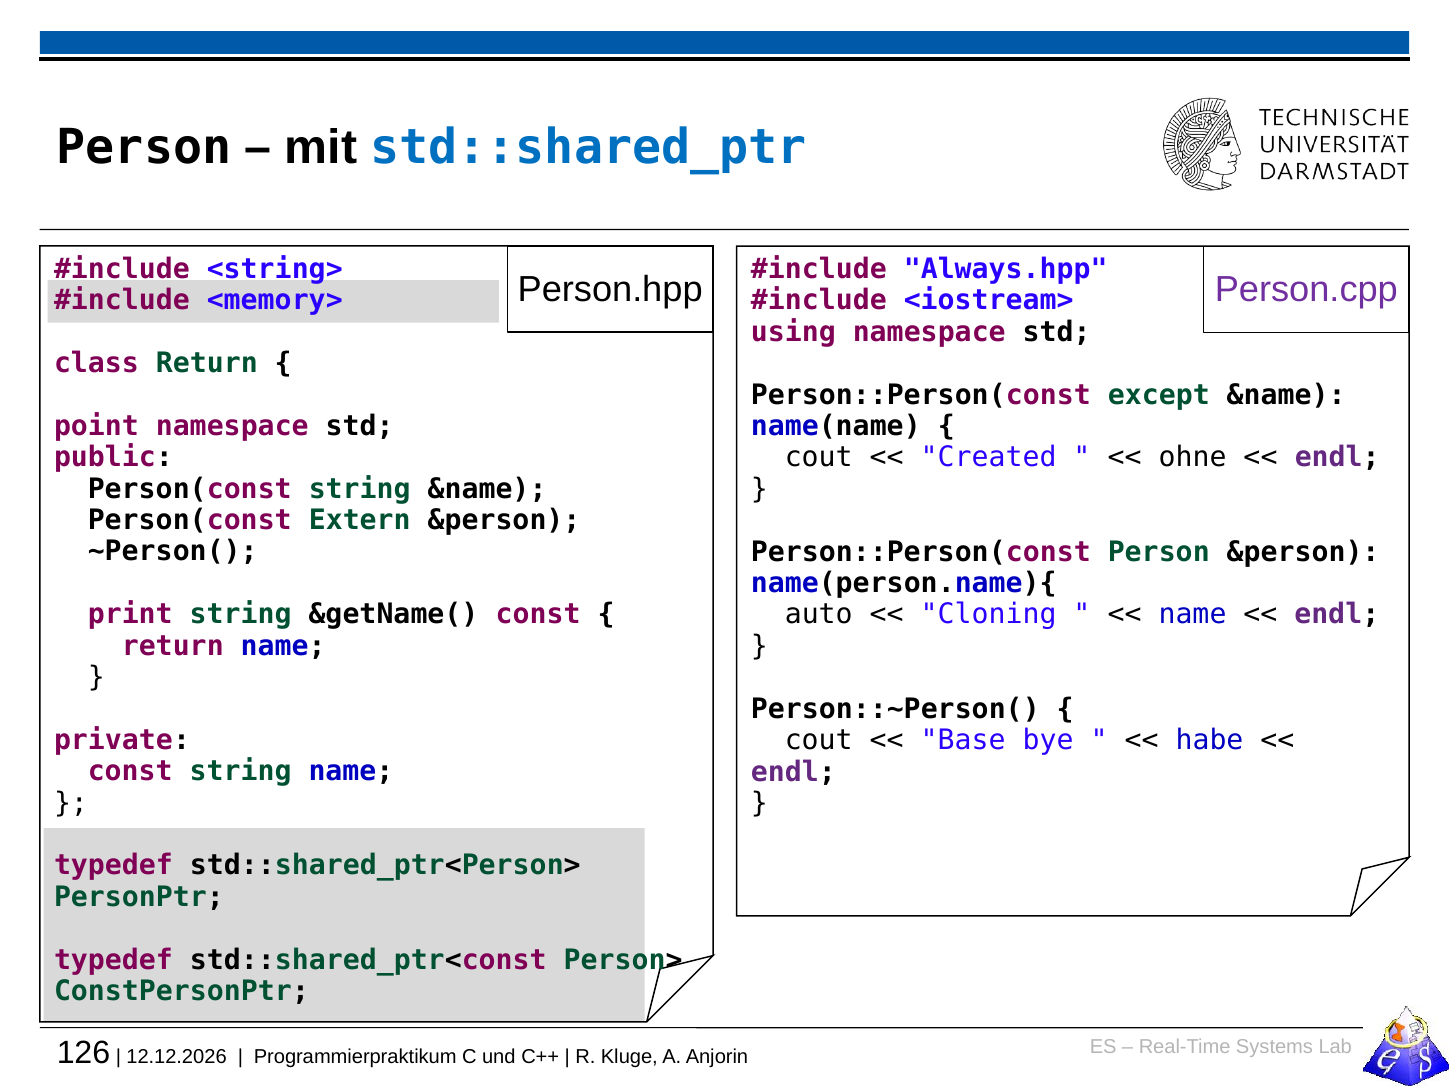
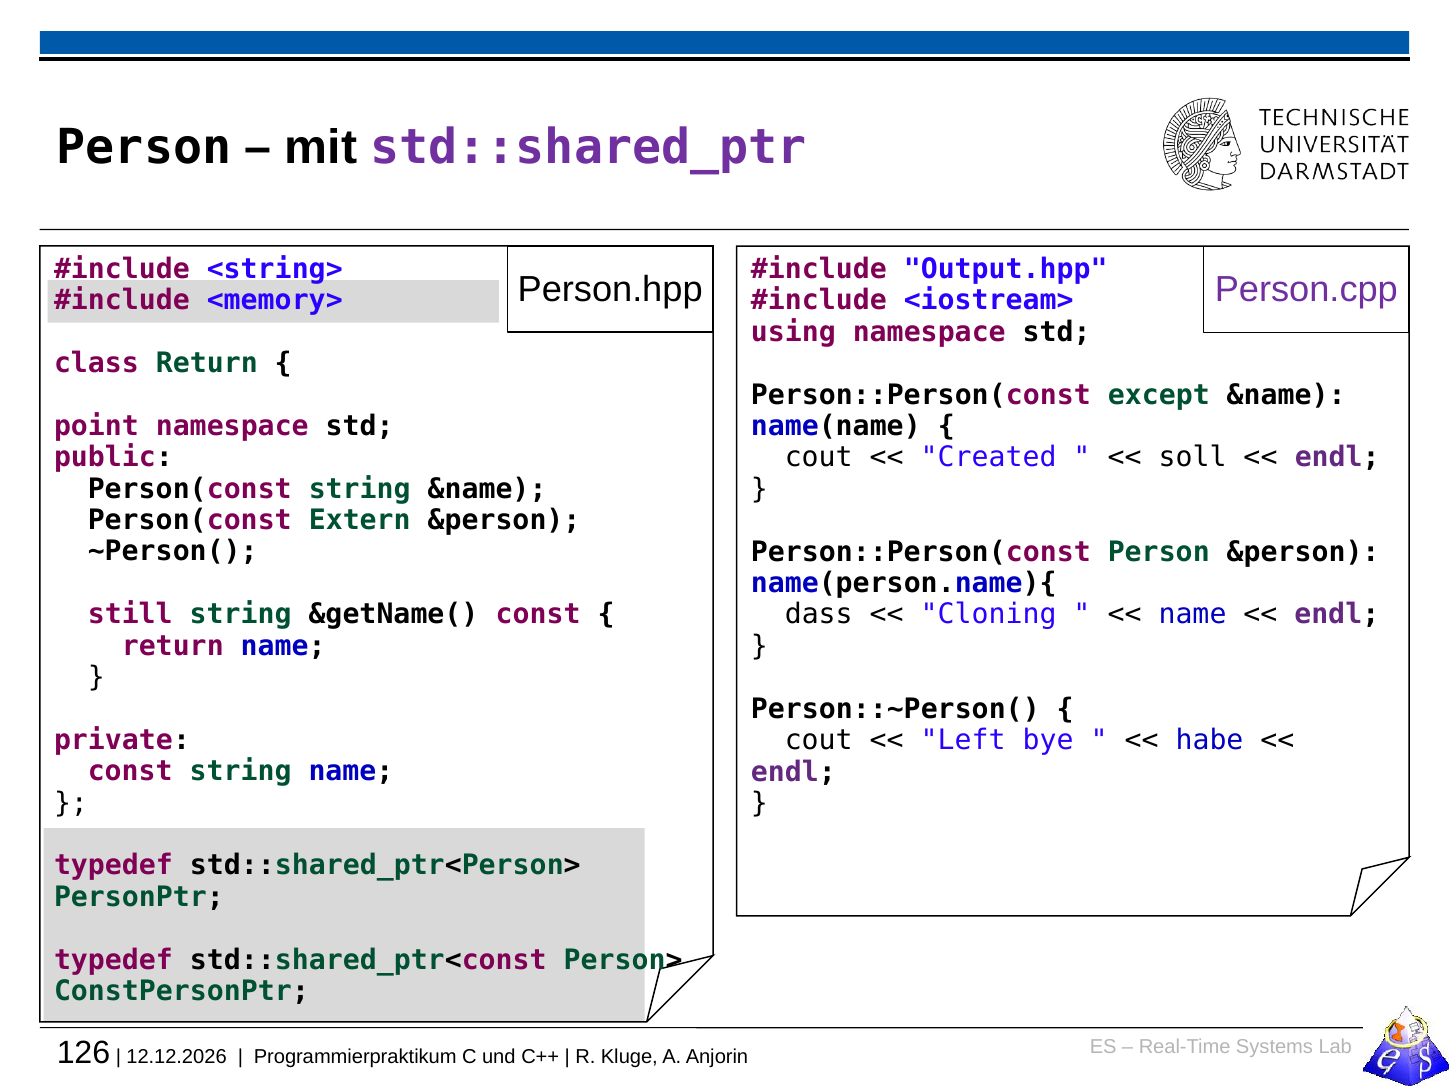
std::shared_ptr colour: blue -> purple
Always.hpp: Always.hpp -> Output.hpp
ohne: ohne -> soll
print: print -> still
auto: auto -> dass
Base: Base -> Left
